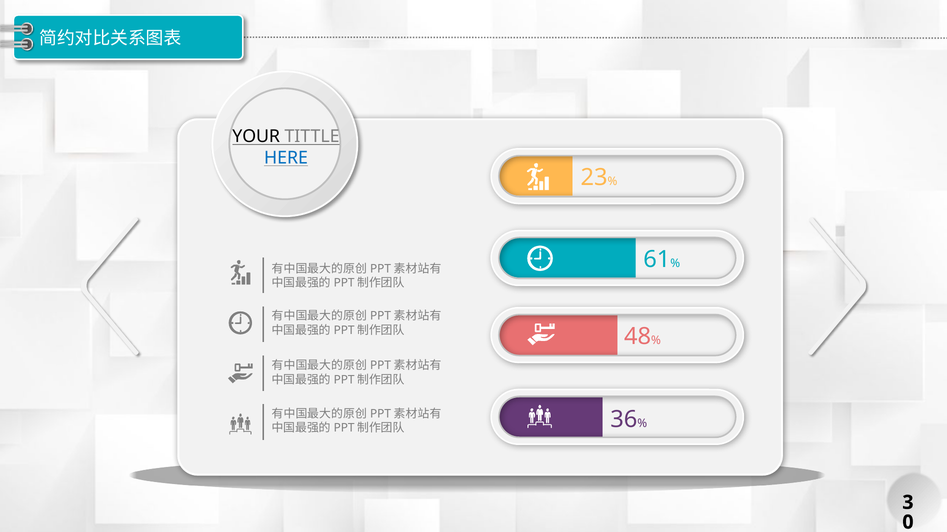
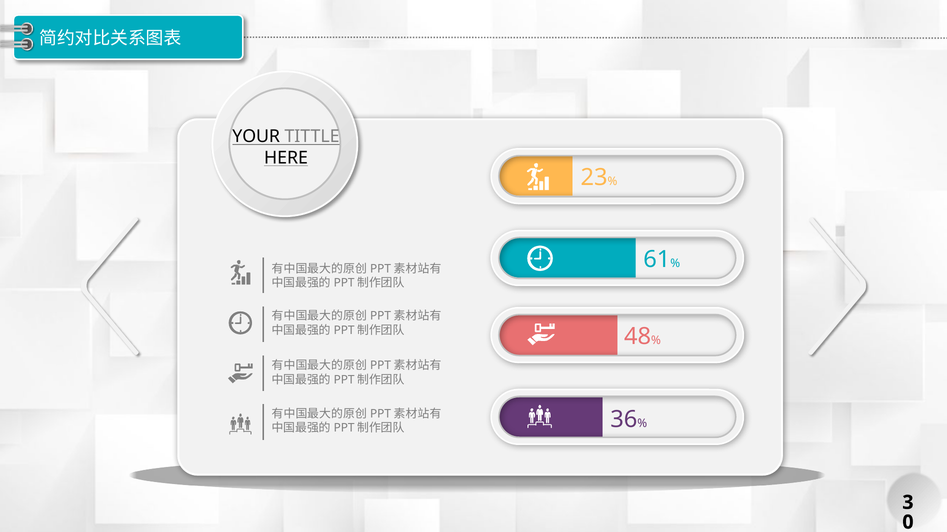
HERE colour: blue -> black
